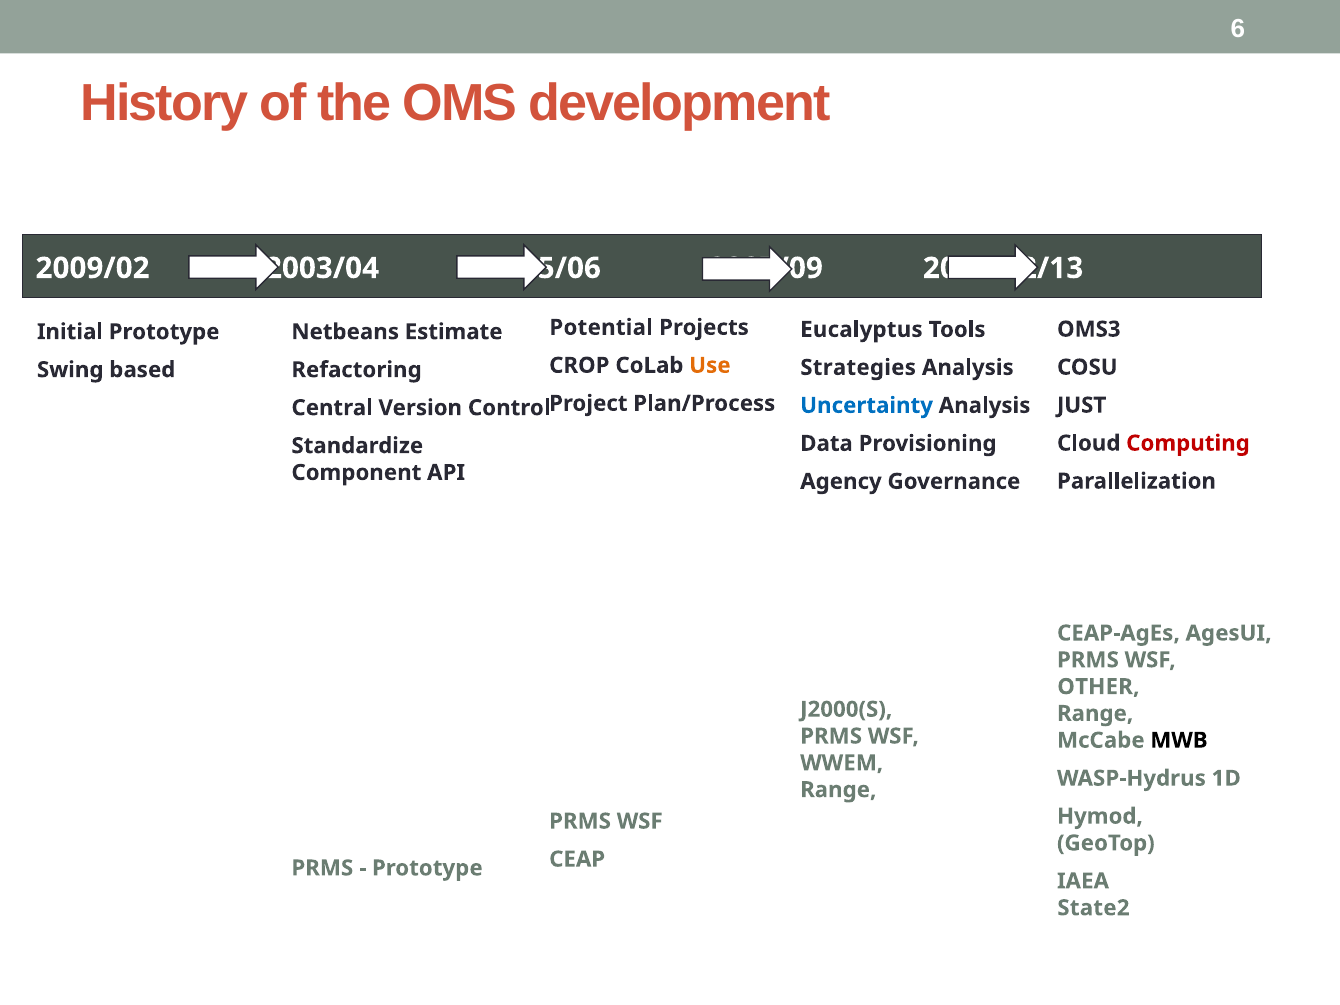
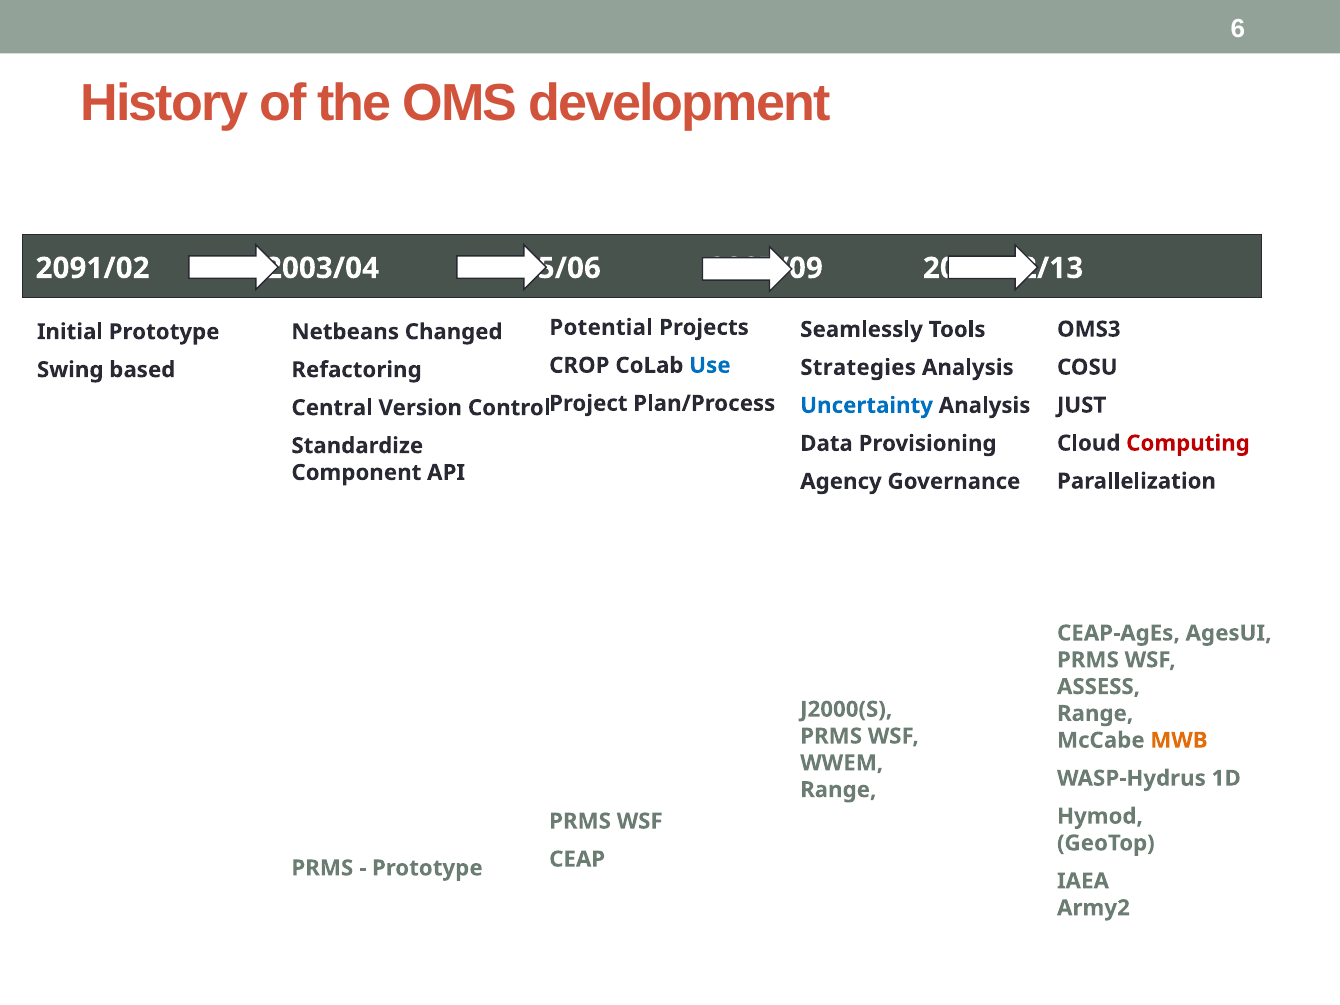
2009/02: 2009/02 -> 2091/02
Eucalyptus: Eucalyptus -> Seamlessly
Estimate: Estimate -> Changed
Use colour: orange -> blue
OTHER: OTHER -> ASSESS
MWB colour: black -> orange
State2: State2 -> Army2
